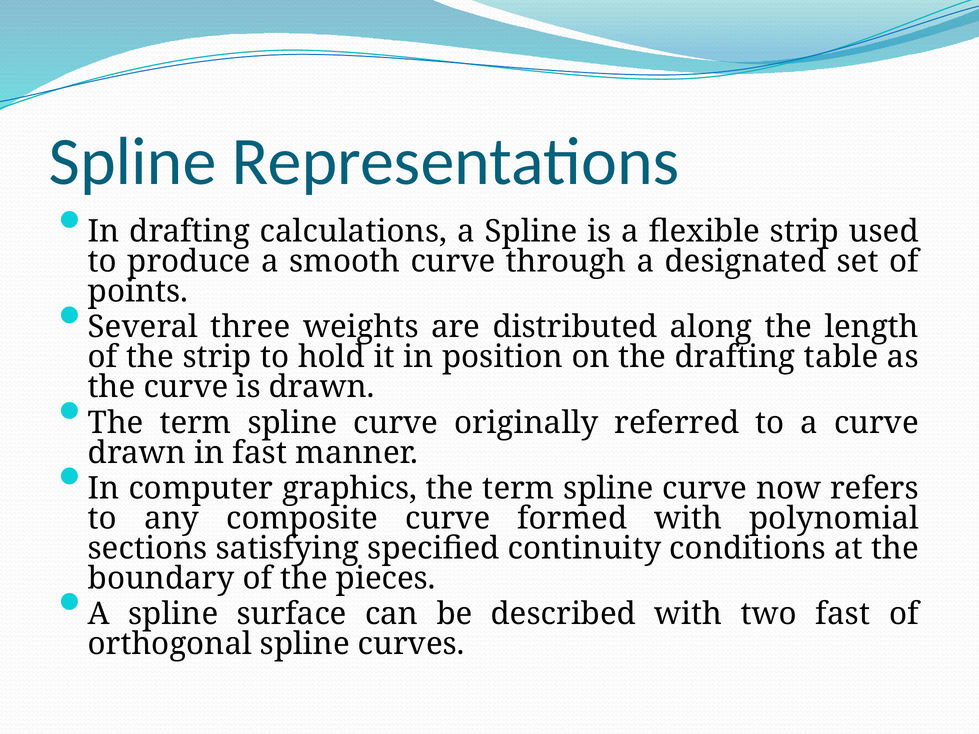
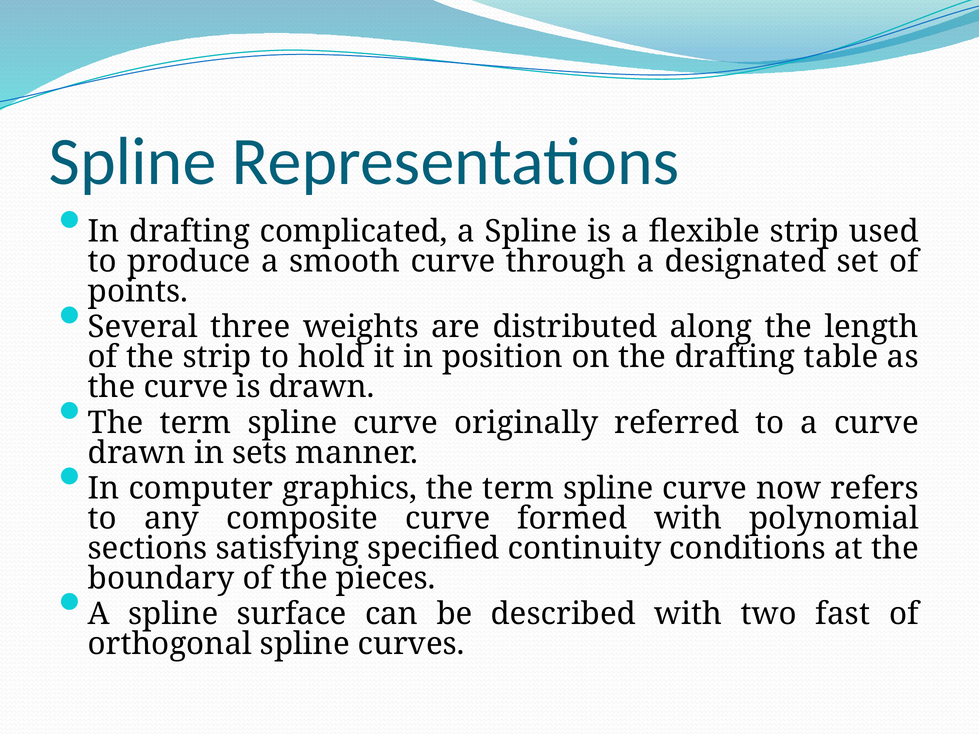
calculations: calculations -> complicated
in fast: fast -> sets
